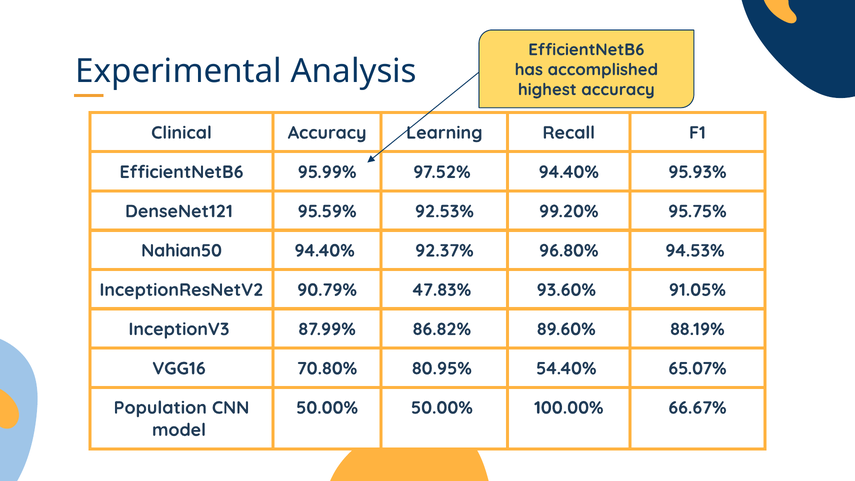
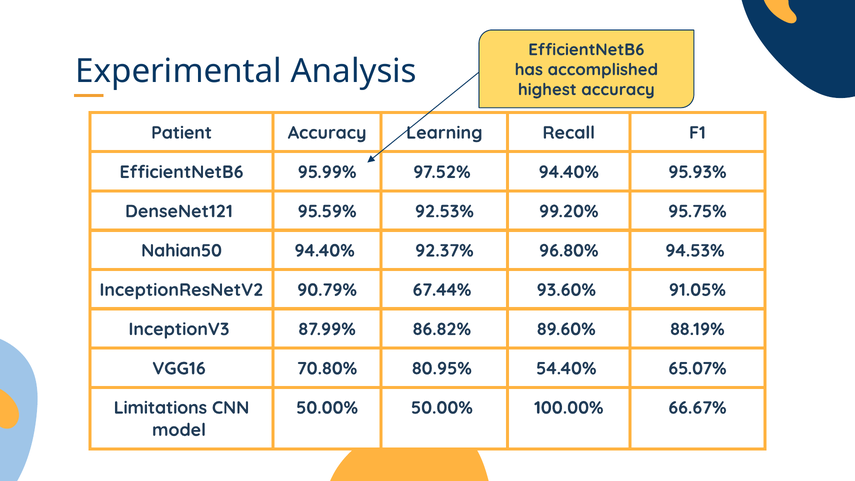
Clinical: Clinical -> Patient
47.83%: 47.83% -> 67.44%
Population: Population -> Limitations
